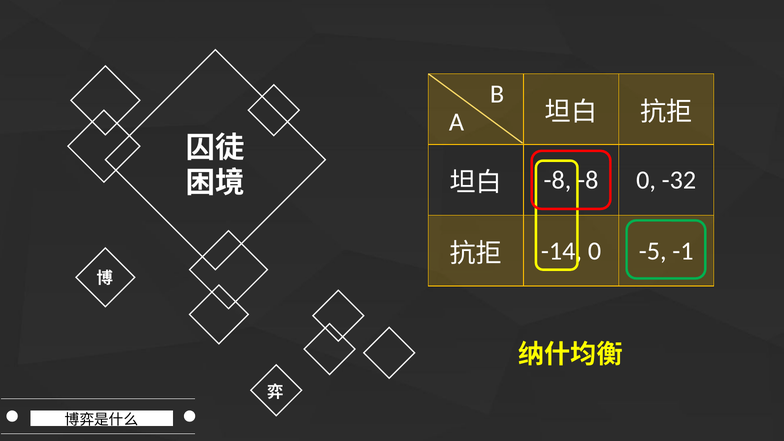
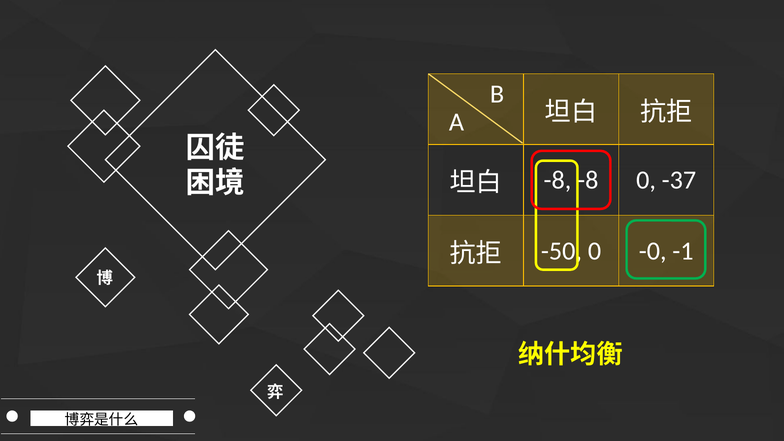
-32: -32 -> -37
-14: -14 -> -50
-5: -5 -> -0
